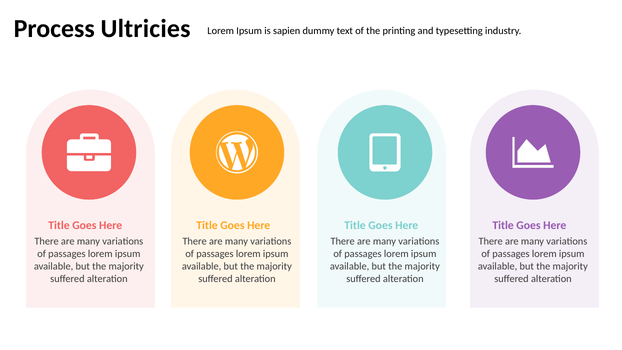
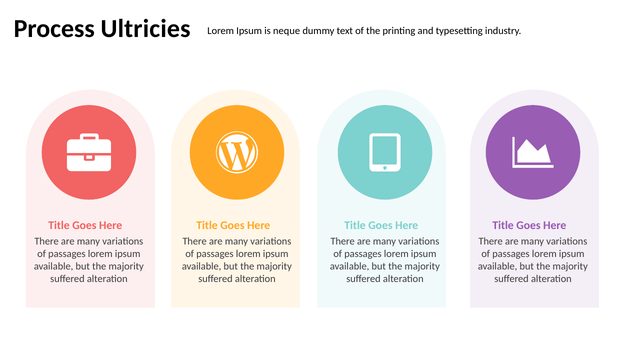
sapien: sapien -> neque
